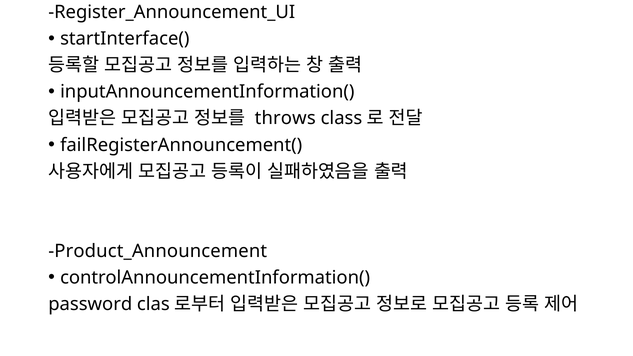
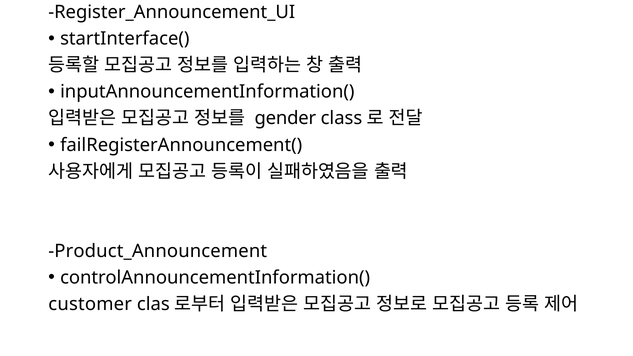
throws: throws -> gender
password: password -> customer
